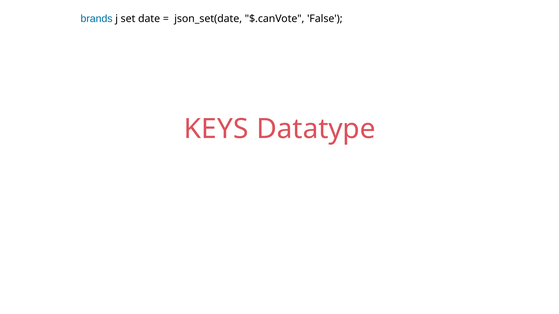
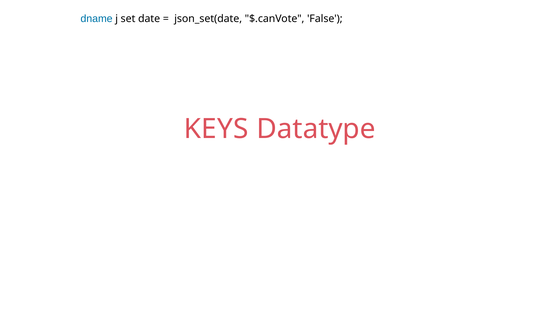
brands: brands -> dname
